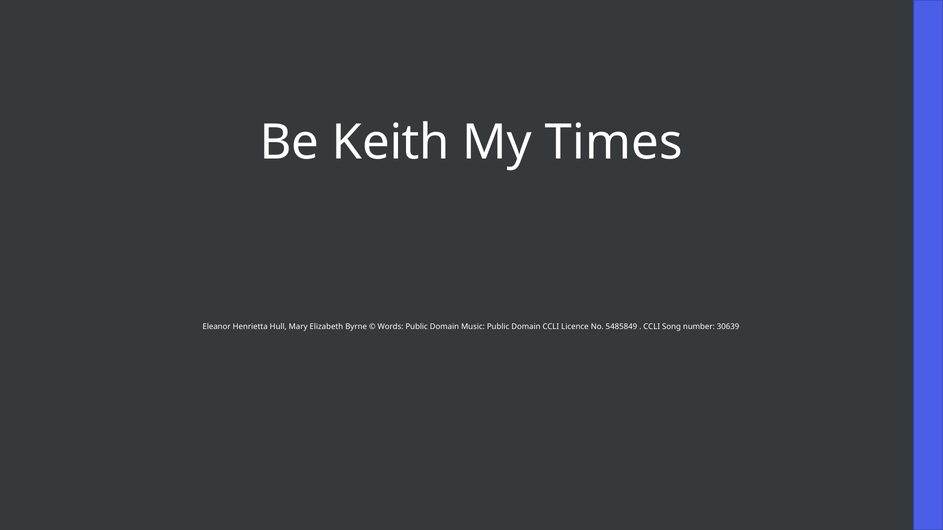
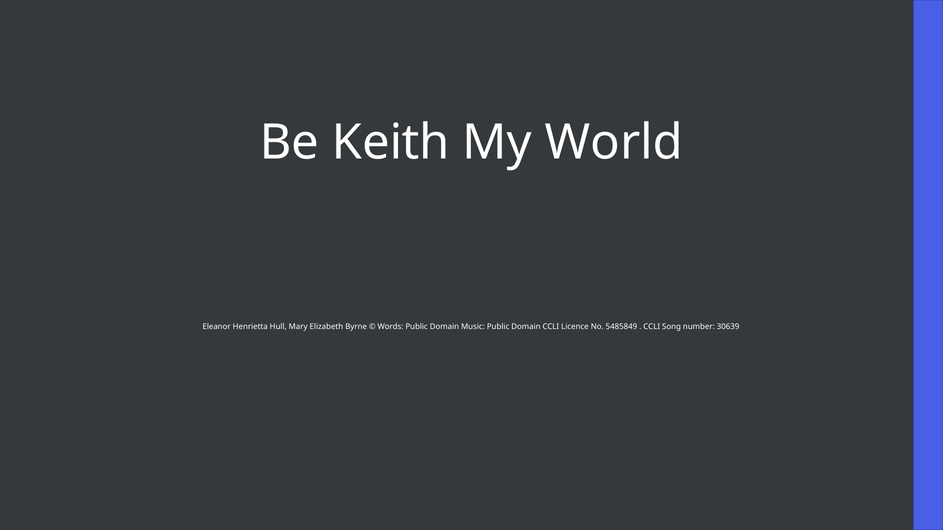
Times: Times -> World
